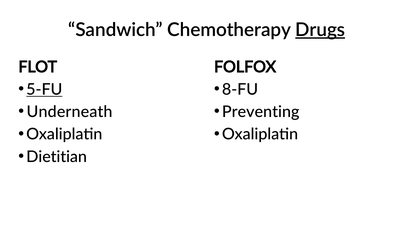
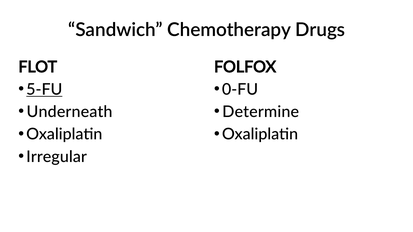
Drugs underline: present -> none
8-FU: 8-FU -> 0-FU
Preventing: Preventing -> Determine
Dietitian: Dietitian -> Irregular
